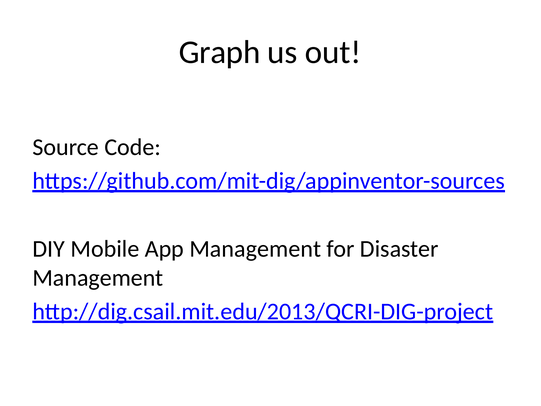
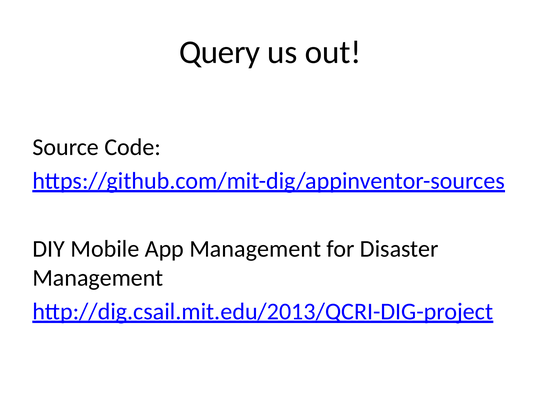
Graph: Graph -> Query
